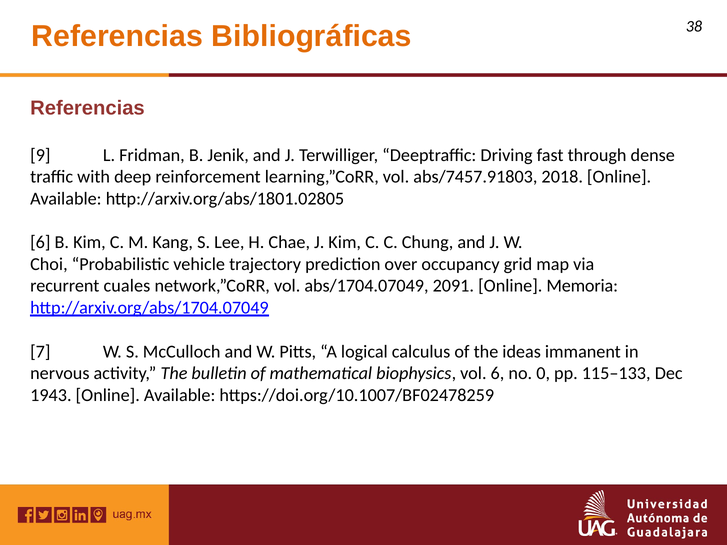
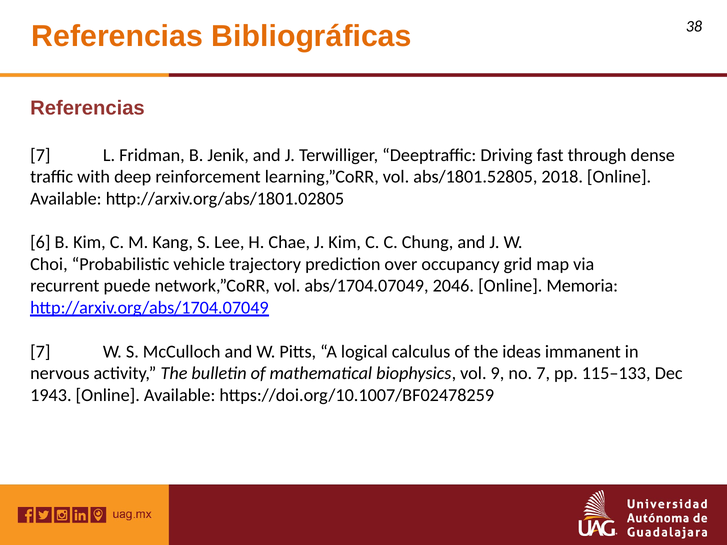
9 at (40, 155): 9 -> 7
abs/7457.91803: abs/7457.91803 -> abs/1801.52805
cuales: cuales -> puede
2091: 2091 -> 2046
vol 6: 6 -> 9
no 0: 0 -> 7
